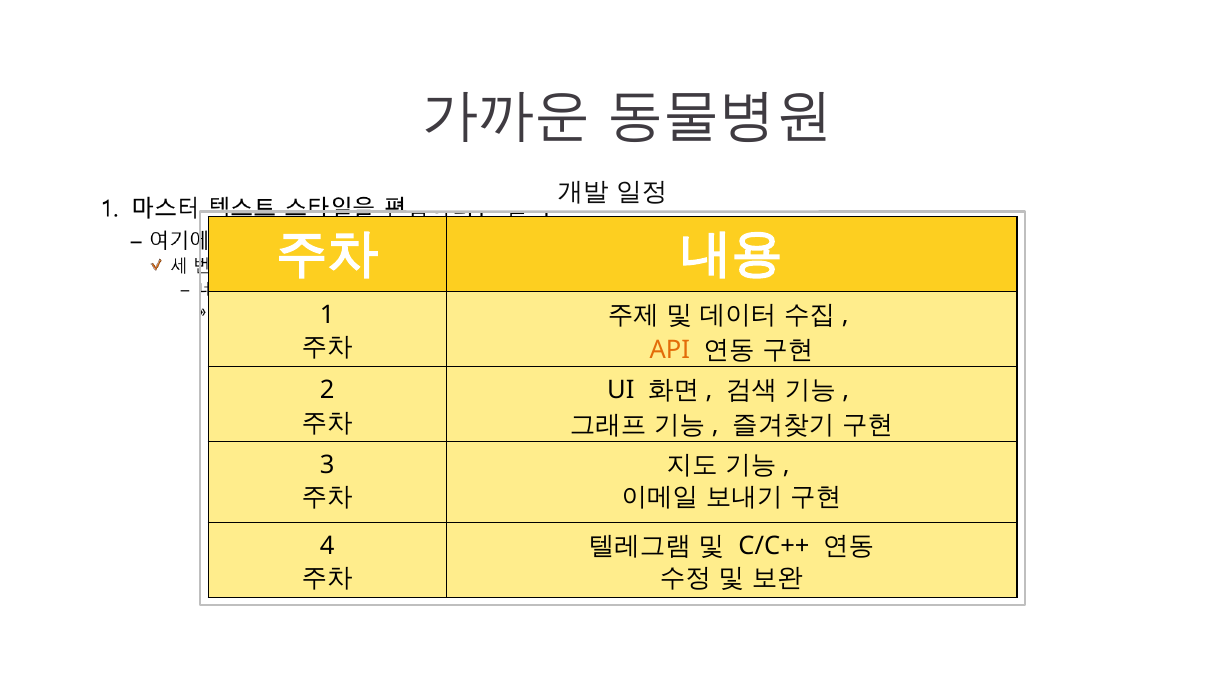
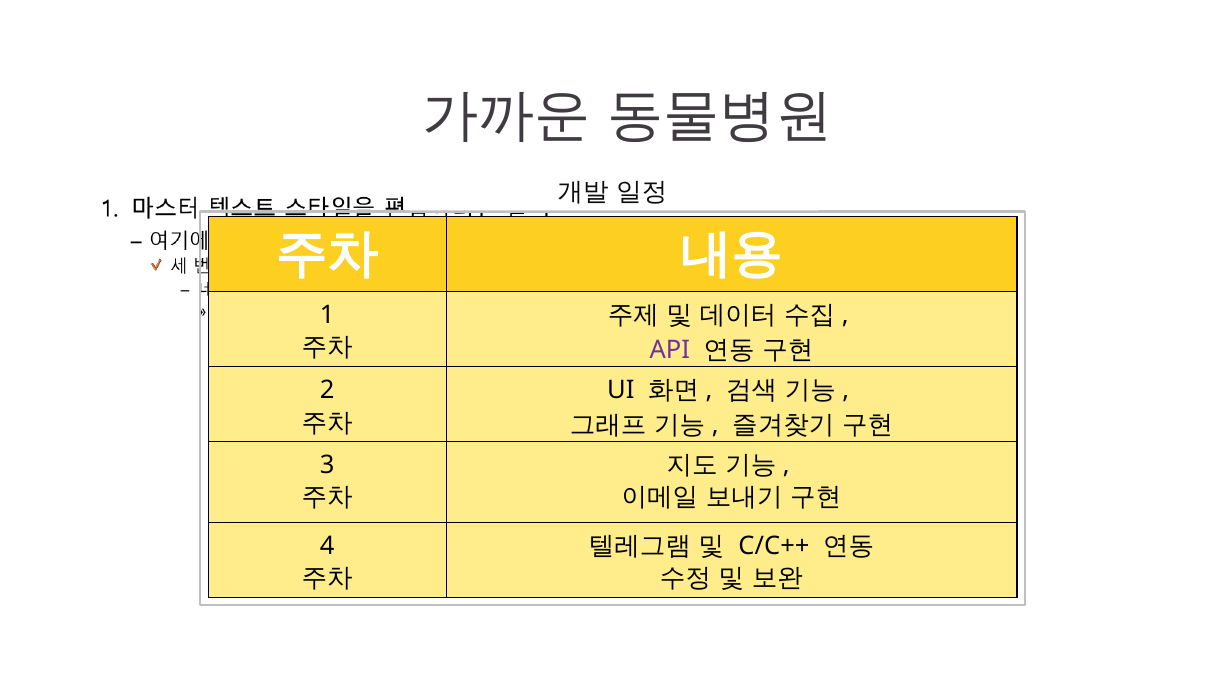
API colour: orange -> purple
